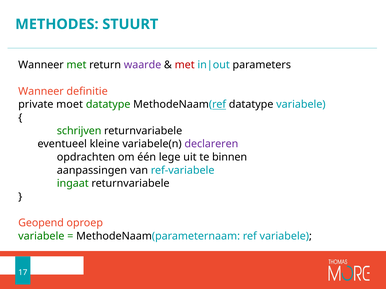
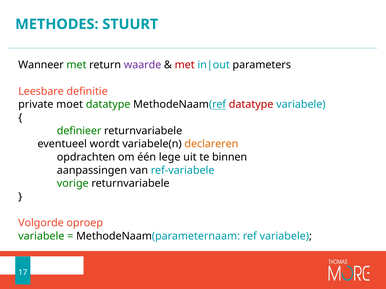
Wanneer at (41, 91): Wanneer -> Leesbare
datatype at (251, 105) colour: black -> red
schrijven: schrijven -> definieer
kleine: kleine -> wordt
declareren colour: purple -> orange
ingaat: ingaat -> vorige
Geopend: Geopend -> Volgorde
